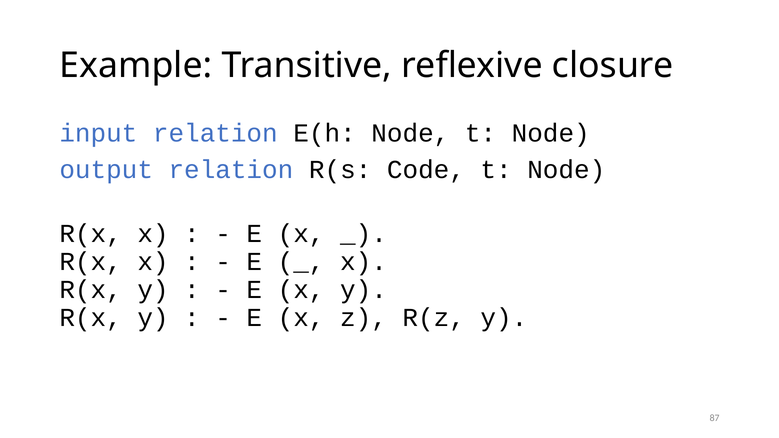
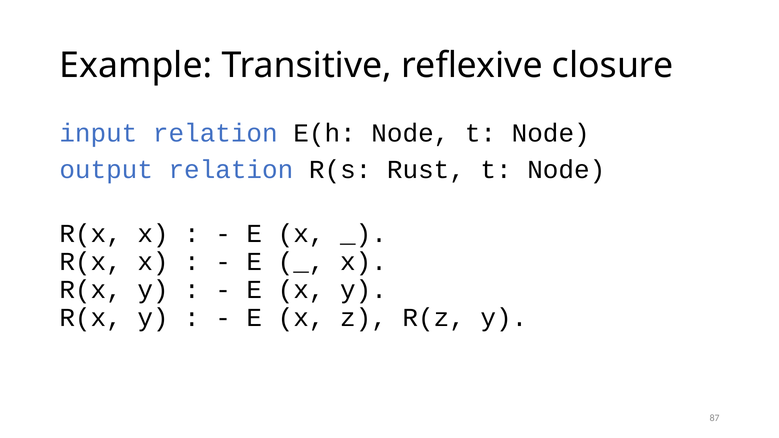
Code: Code -> Rust
